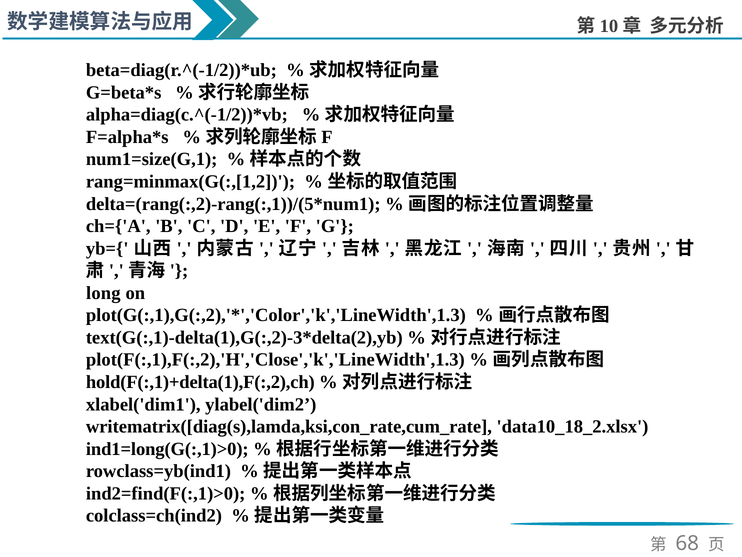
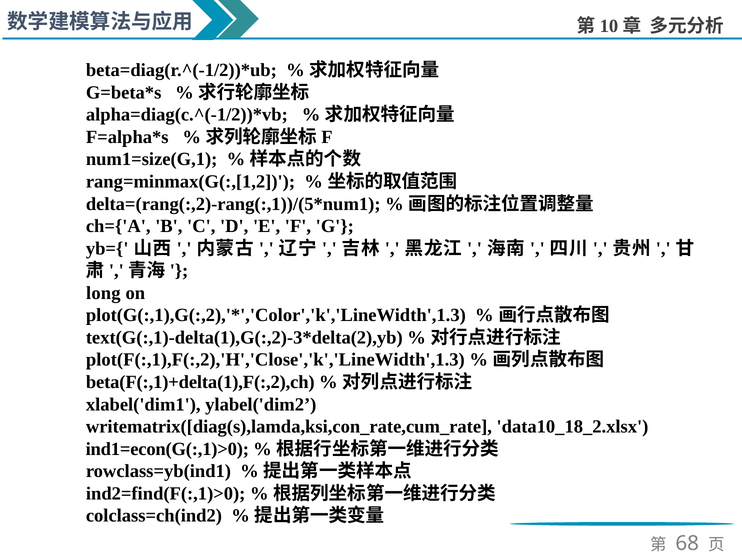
hold(F(:,1)+delta(1),F(:,2),ch: hold(F(:,1)+delta(1),F(:,2),ch -> beta(F(:,1)+delta(1),F(:,2),ch
ind1=long(G(:,1)>0: ind1=long(G(:,1)>0 -> ind1=econ(G(:,1)>0
